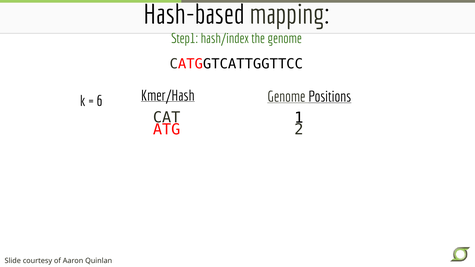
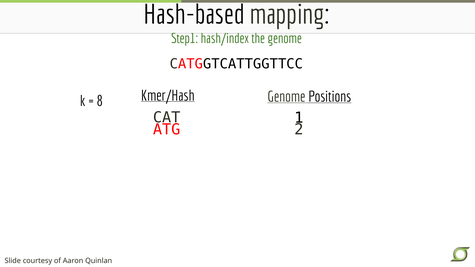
6: 6 -> 8
